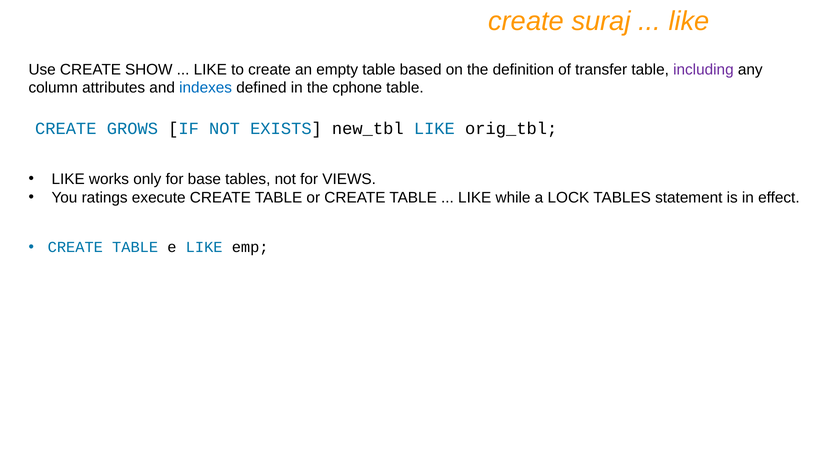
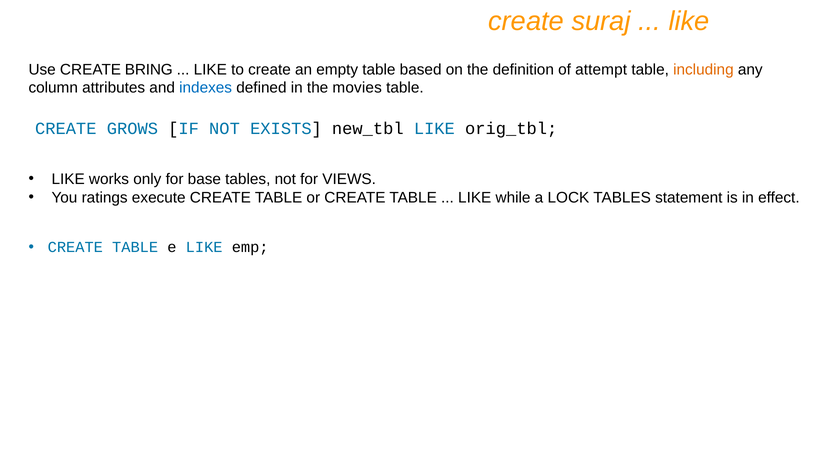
SHOW: SHOW -> BRING
transfer: transfer -> attempt
including colour: purple -> orange
cphone: cphone -> movies
